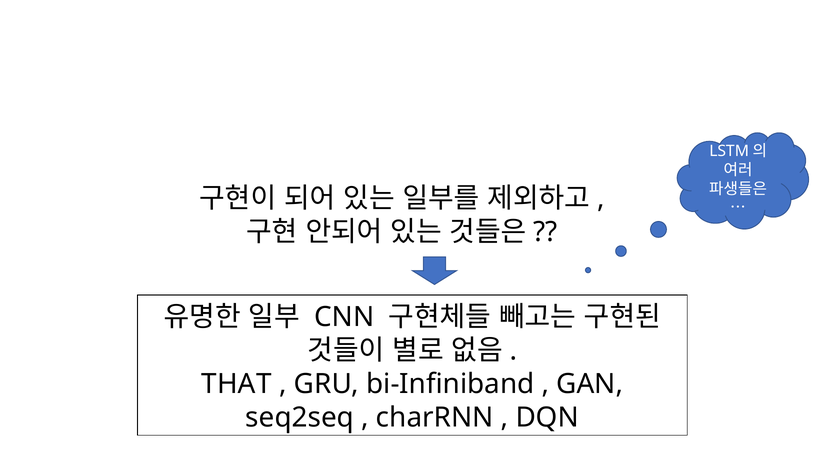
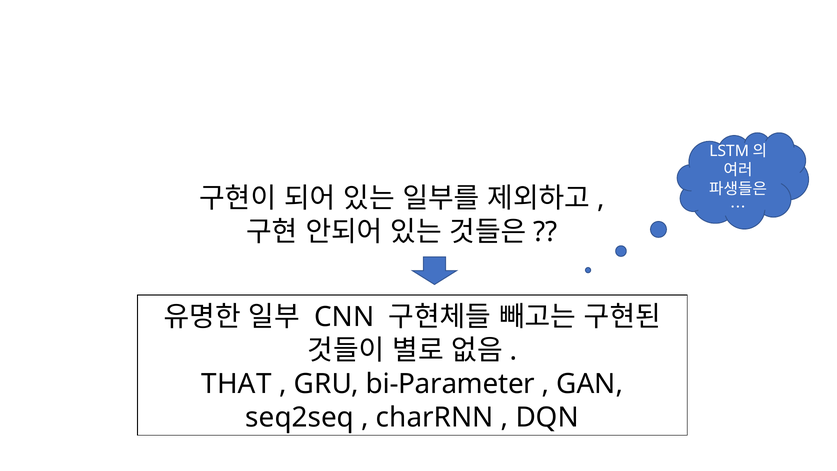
bi-Infiniband: bi-Infiniband -> bi-Parameter
